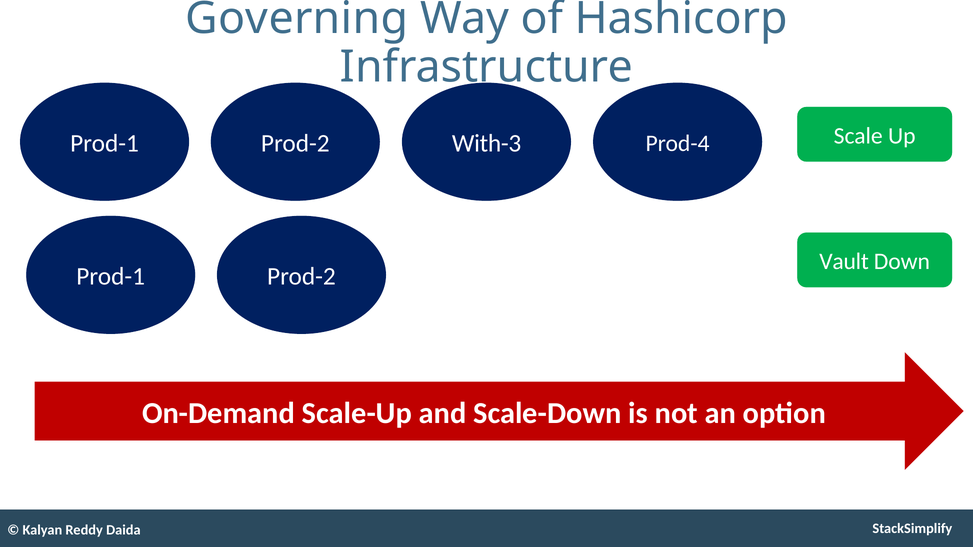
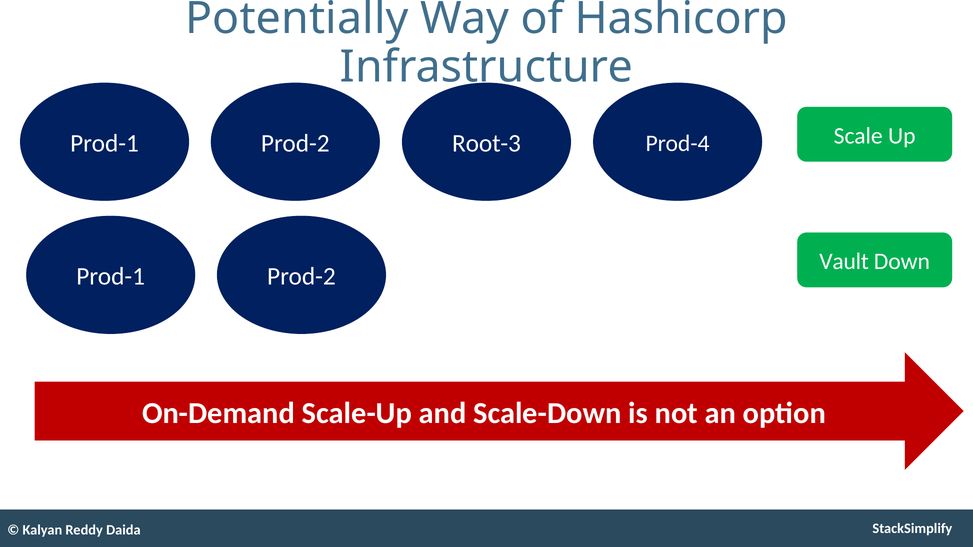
Governing: Governing -> Potentially
With-3: With-3 -> Root-3
